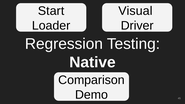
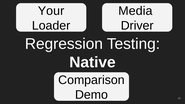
Start: Start -> Your
Visual: Visual -> Media
